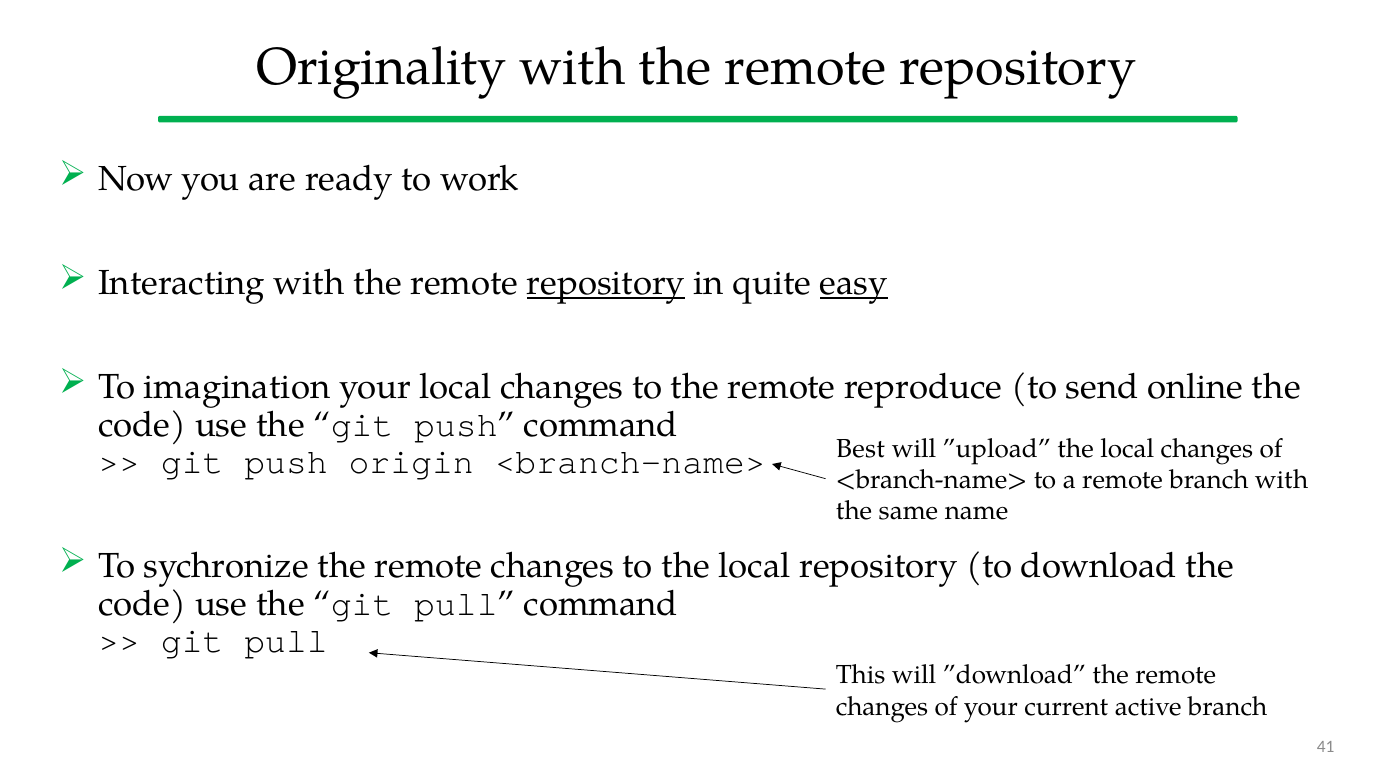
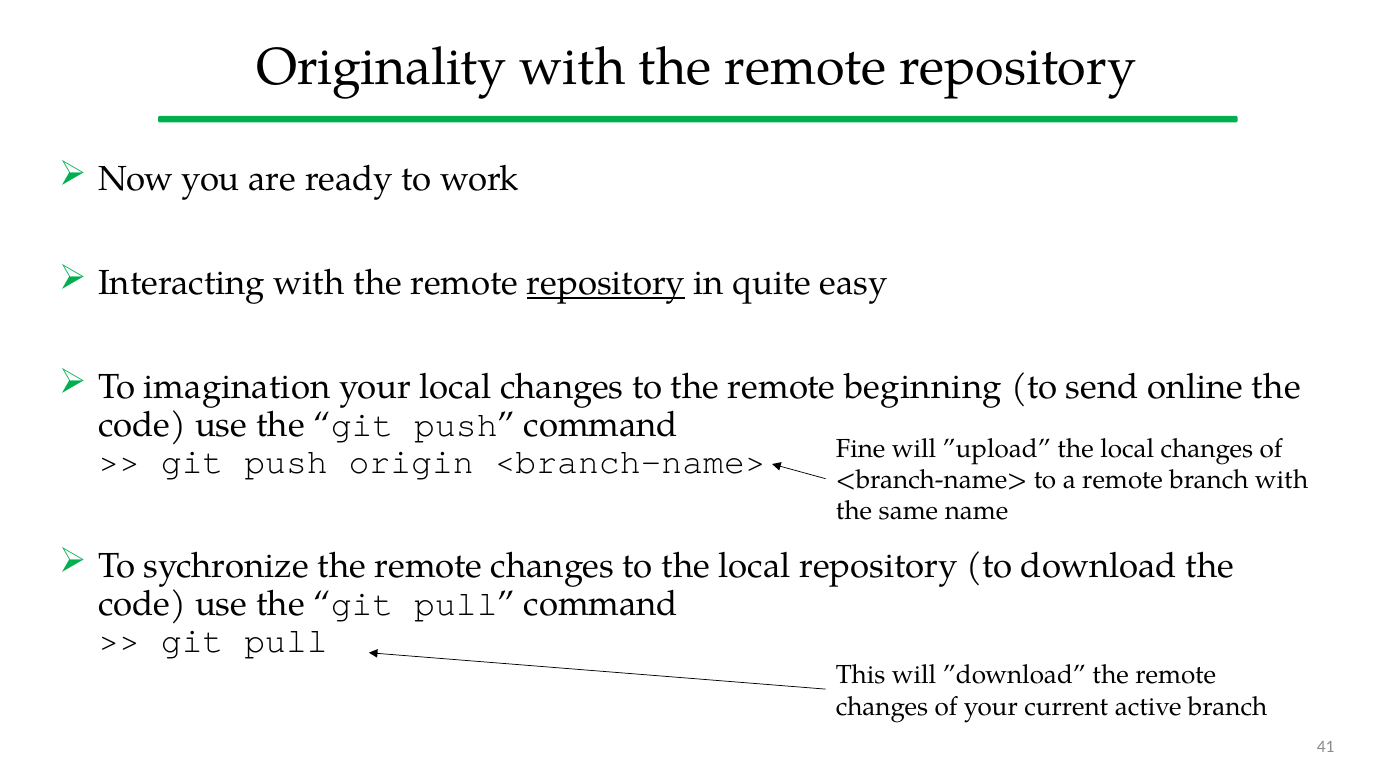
easy underline: present -> none
reproduce: reproduce -> beginning
Best: Best -> Fine
